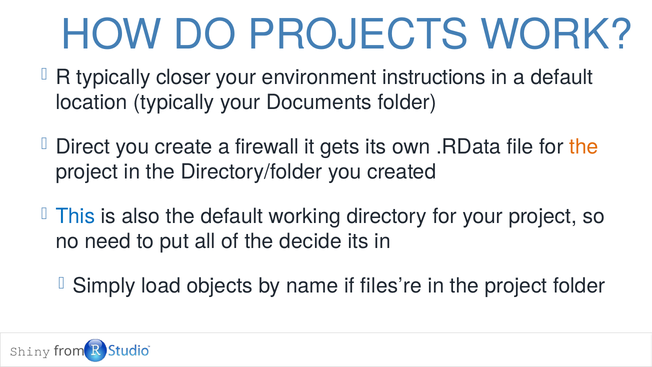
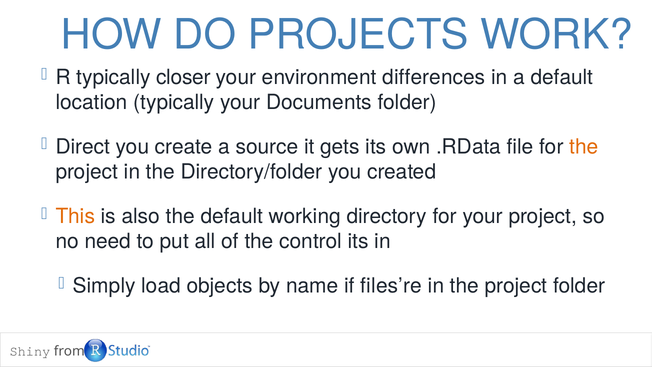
instructions: instructions -> differences
firewall: firewall -> source
This colour: blue -> orange
decide: decide -> control
